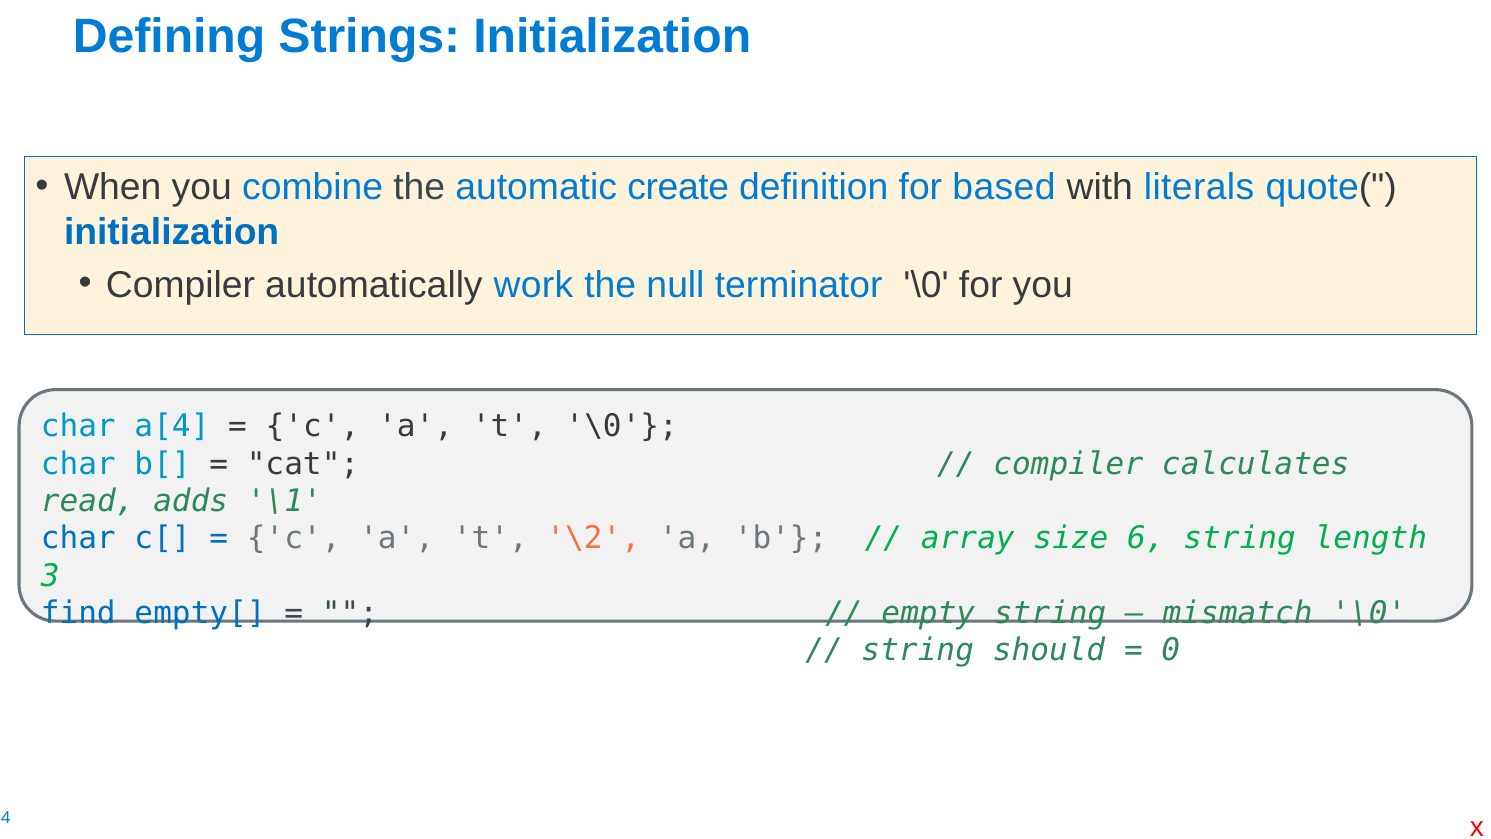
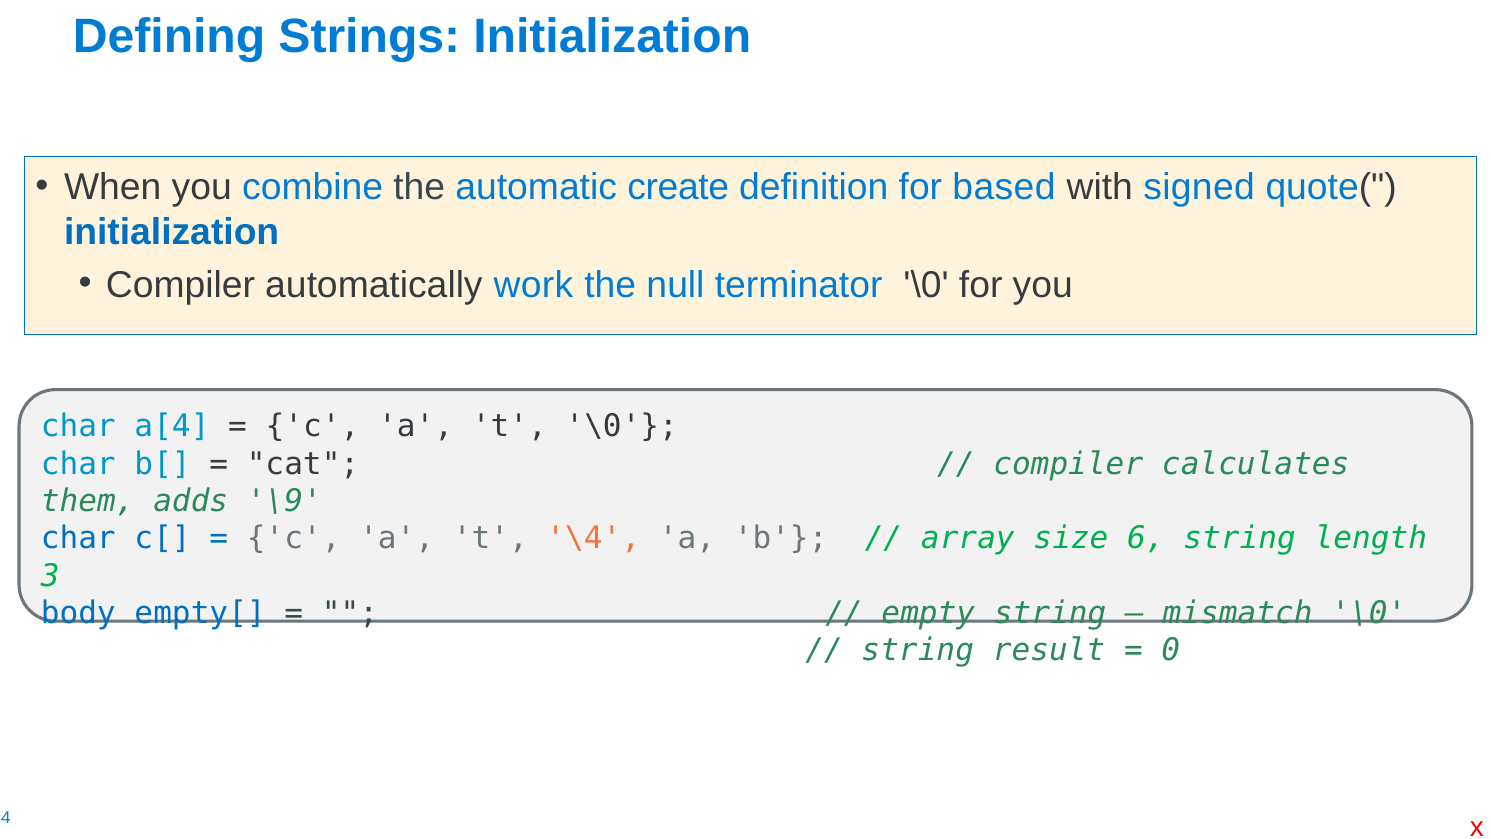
literals: literals -> signed
read: read -> them
\1: \1 -> \9
\2: \2 -> \4
find: find -> body
should: should -> result
